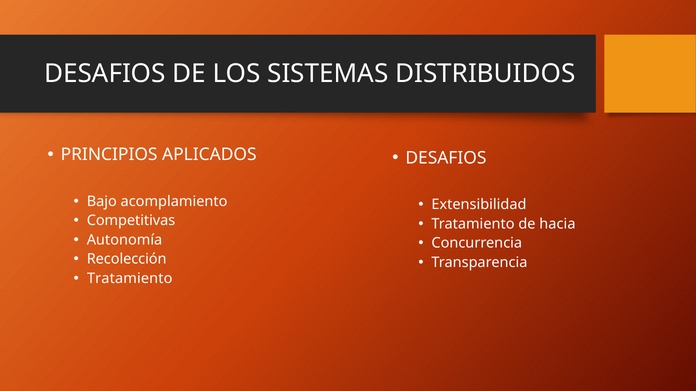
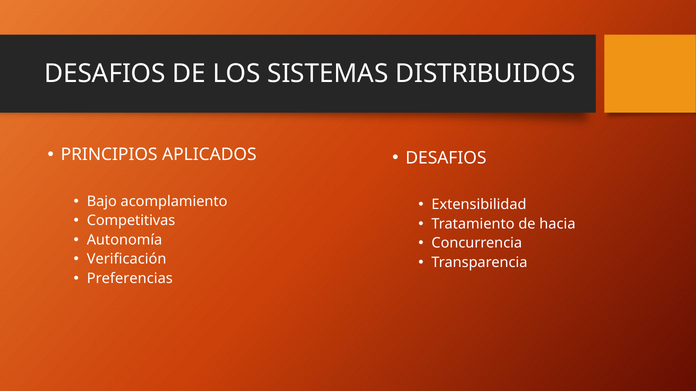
Recolección: Recolección -> Verificación
Tratamiento at (130, 279): Tratamiento -> Preferencias
